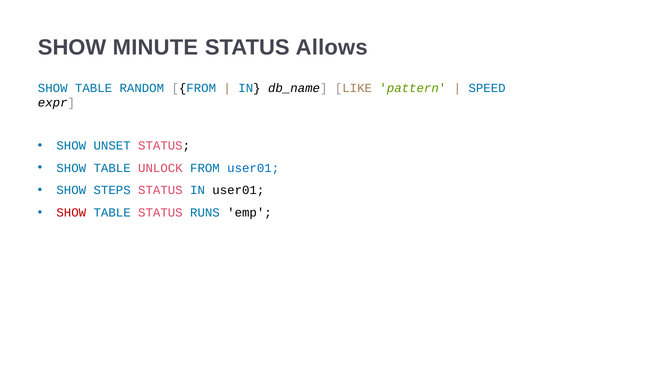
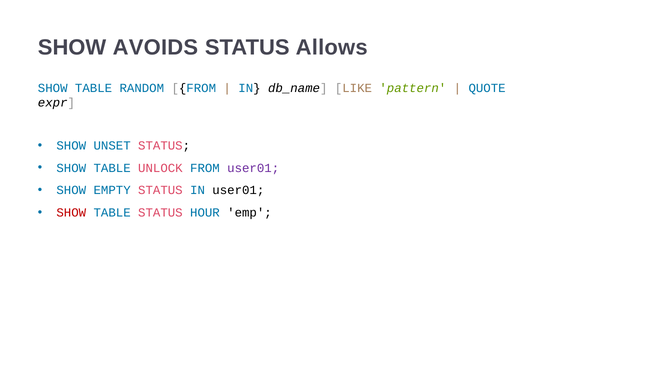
MINUTE: MINUTE -> AVOIDS
SPEED: SPEED -> QUOTE
user01 at (253, 168) colour: blue -> purple
STEPS: STEPS -> EMPTY
RUNS: RUNS -> HOUR
